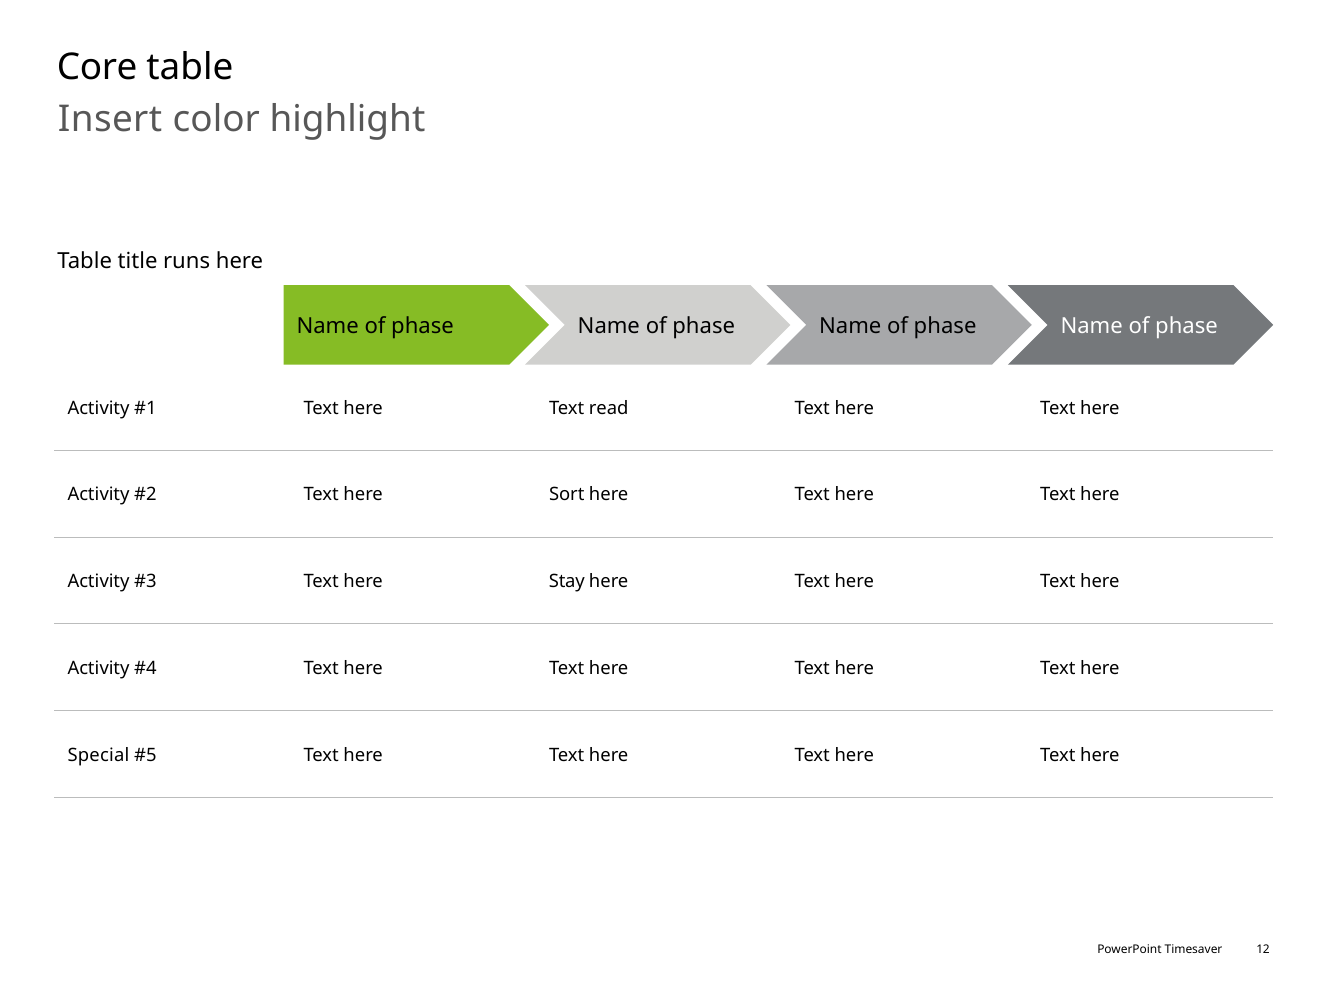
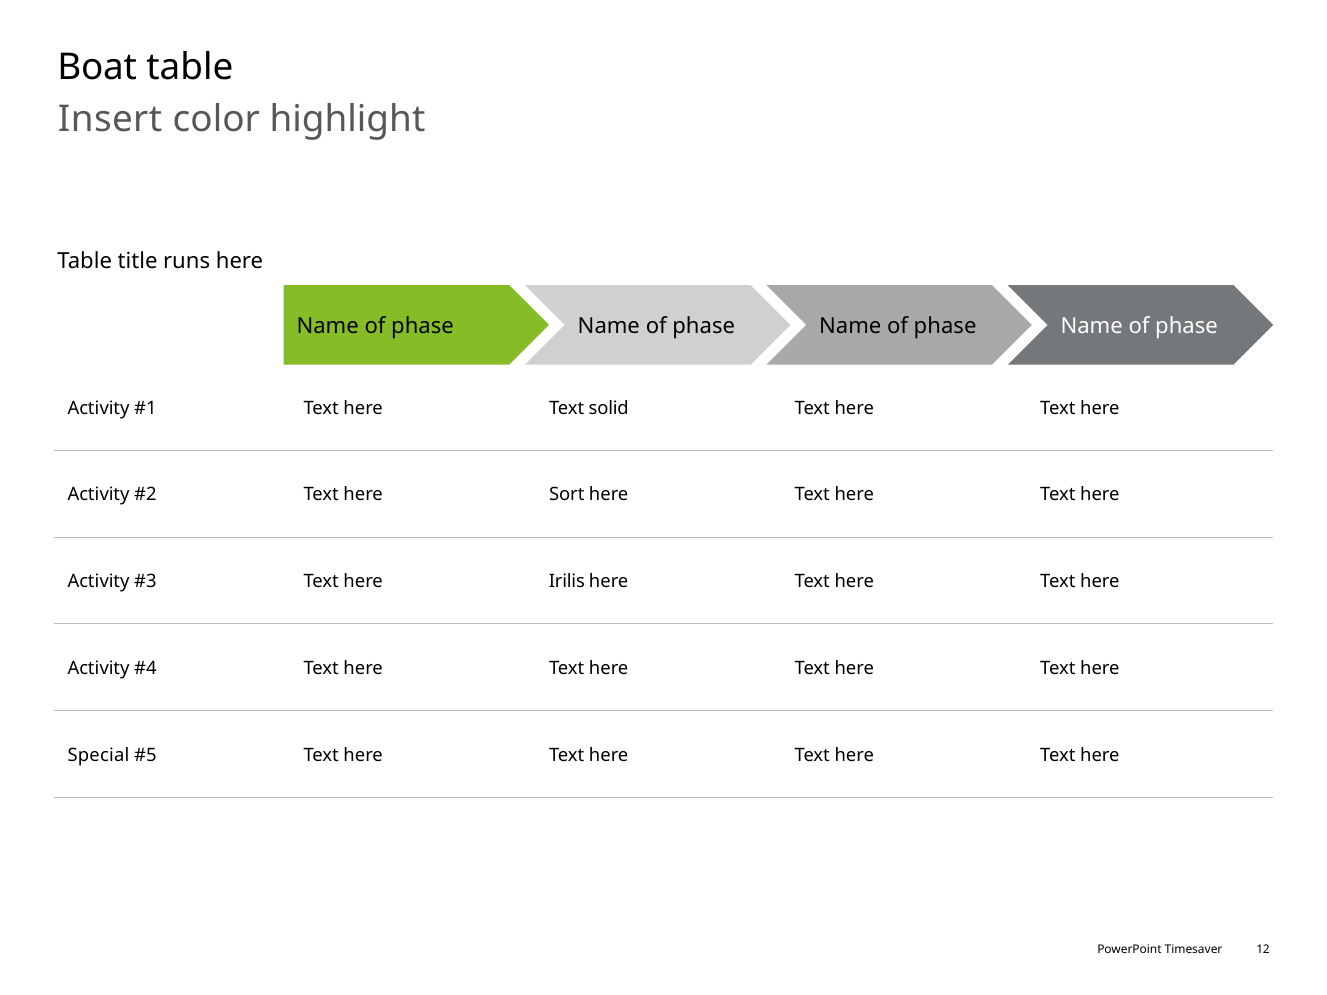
Core: Core -> Boat
read: read -> solid
Stay: Stay -> Irilis
